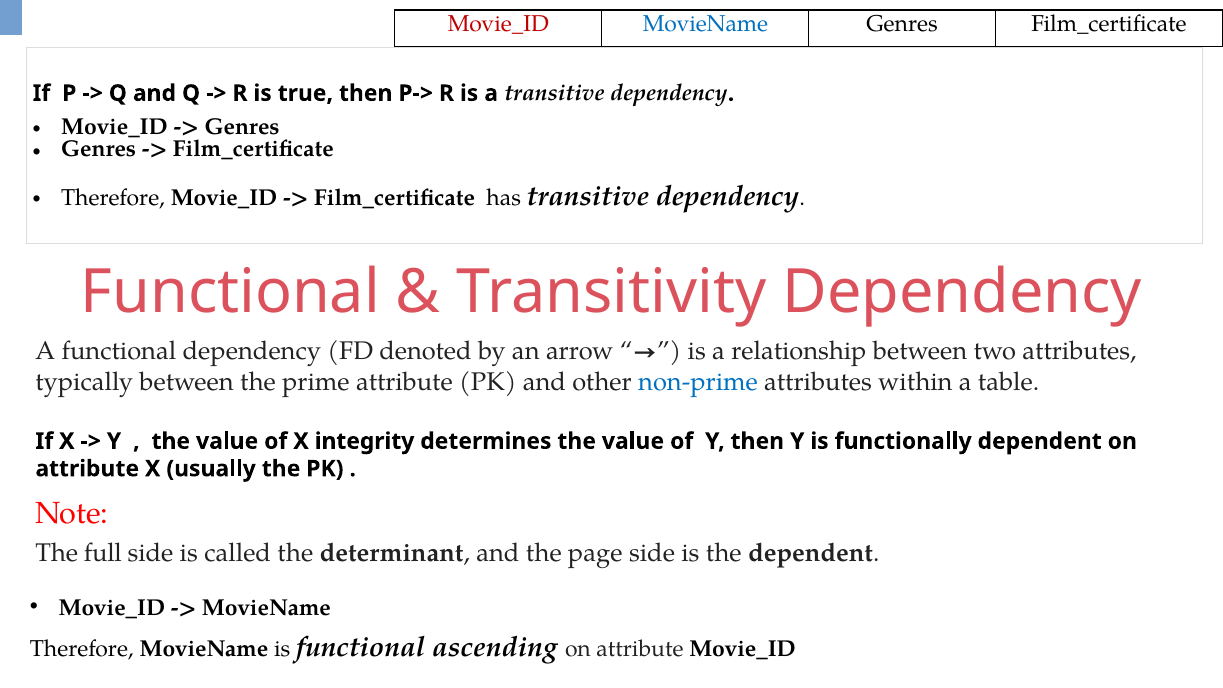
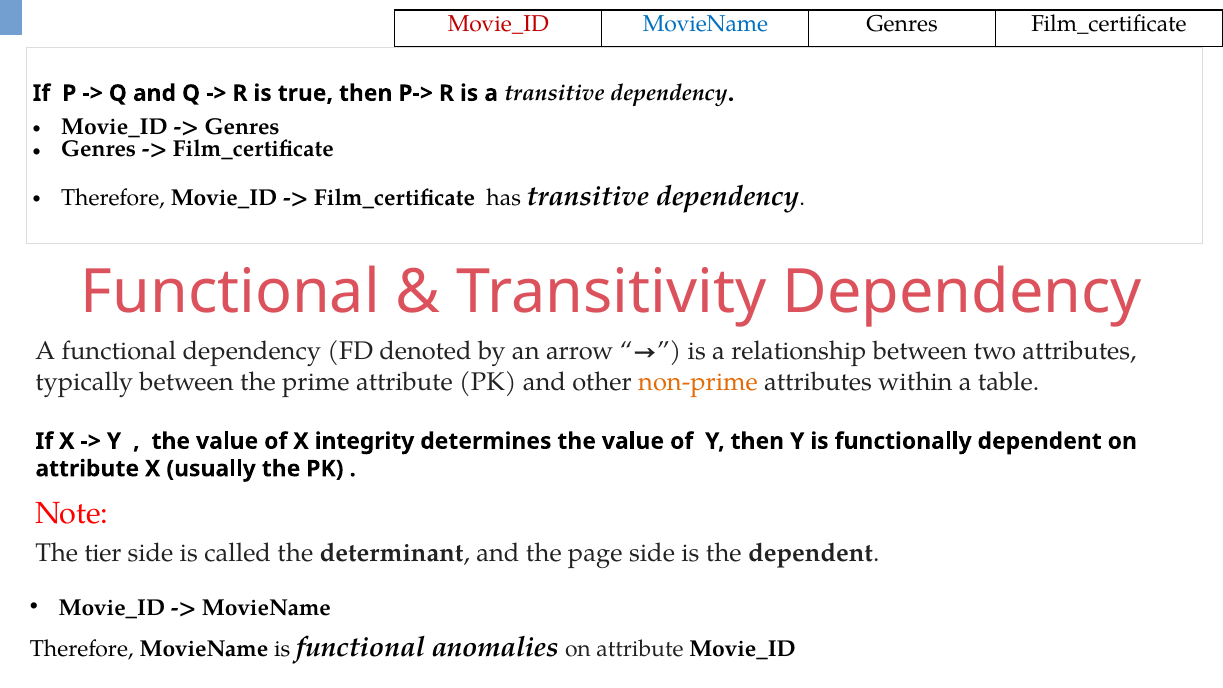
non-prime colour: blue -> orange
full: full -> tier
ascending: ascending -> anomalies
